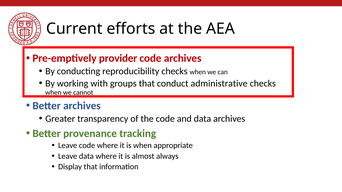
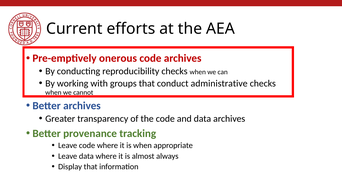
provider: provider -> onerous
